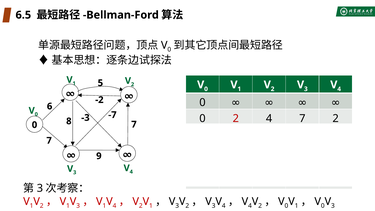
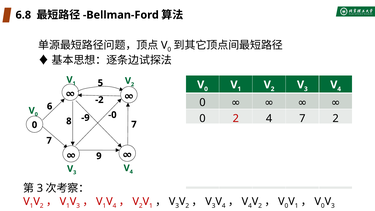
6.5: 6.5 -> 6.8
-7: -7 -> -0
-3: -3 -> -9
